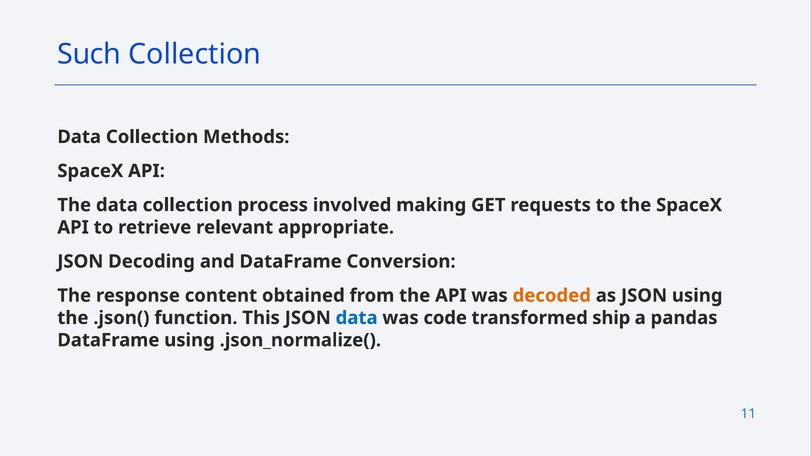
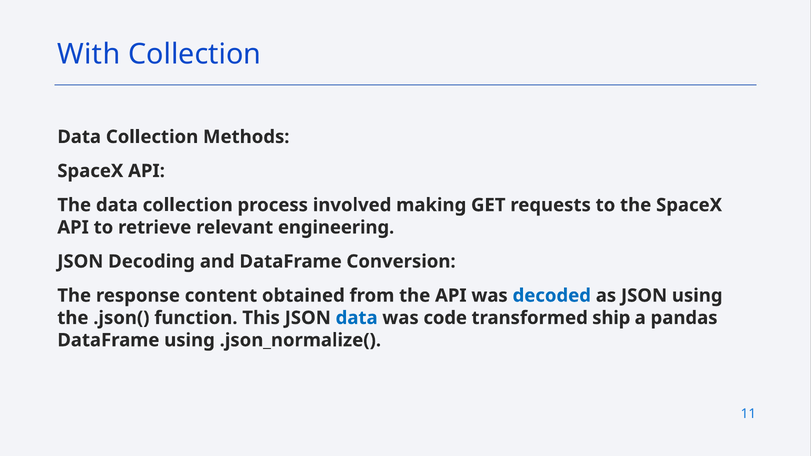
Such: Such -> With
appropriate: appropriate -> engineering
decoded colour: orange -> blue
